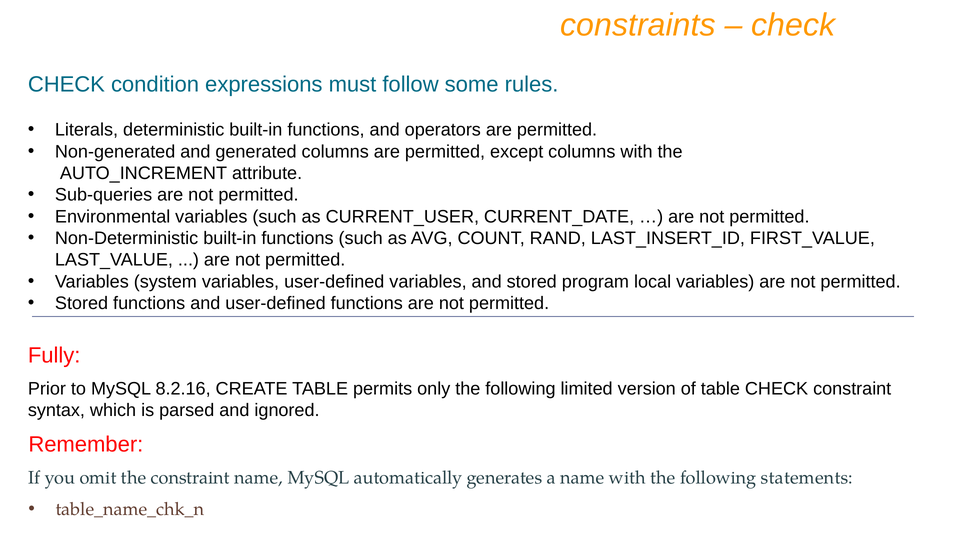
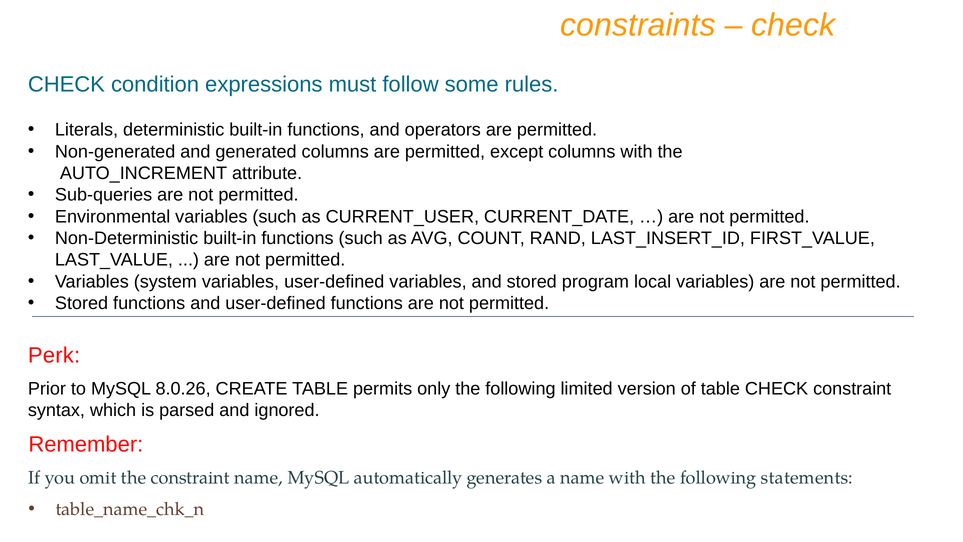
Fully: Fully -> Perk
8.2.16: 8.2.16 -> 8.0.26
